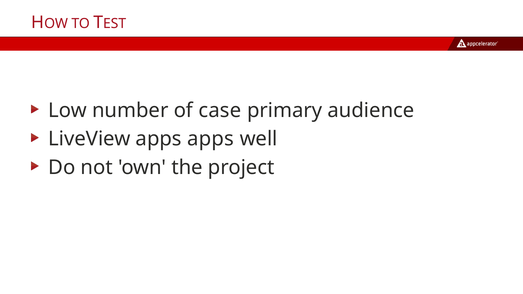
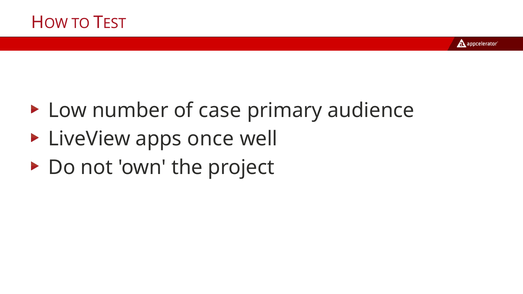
apps apps: apps -> once
